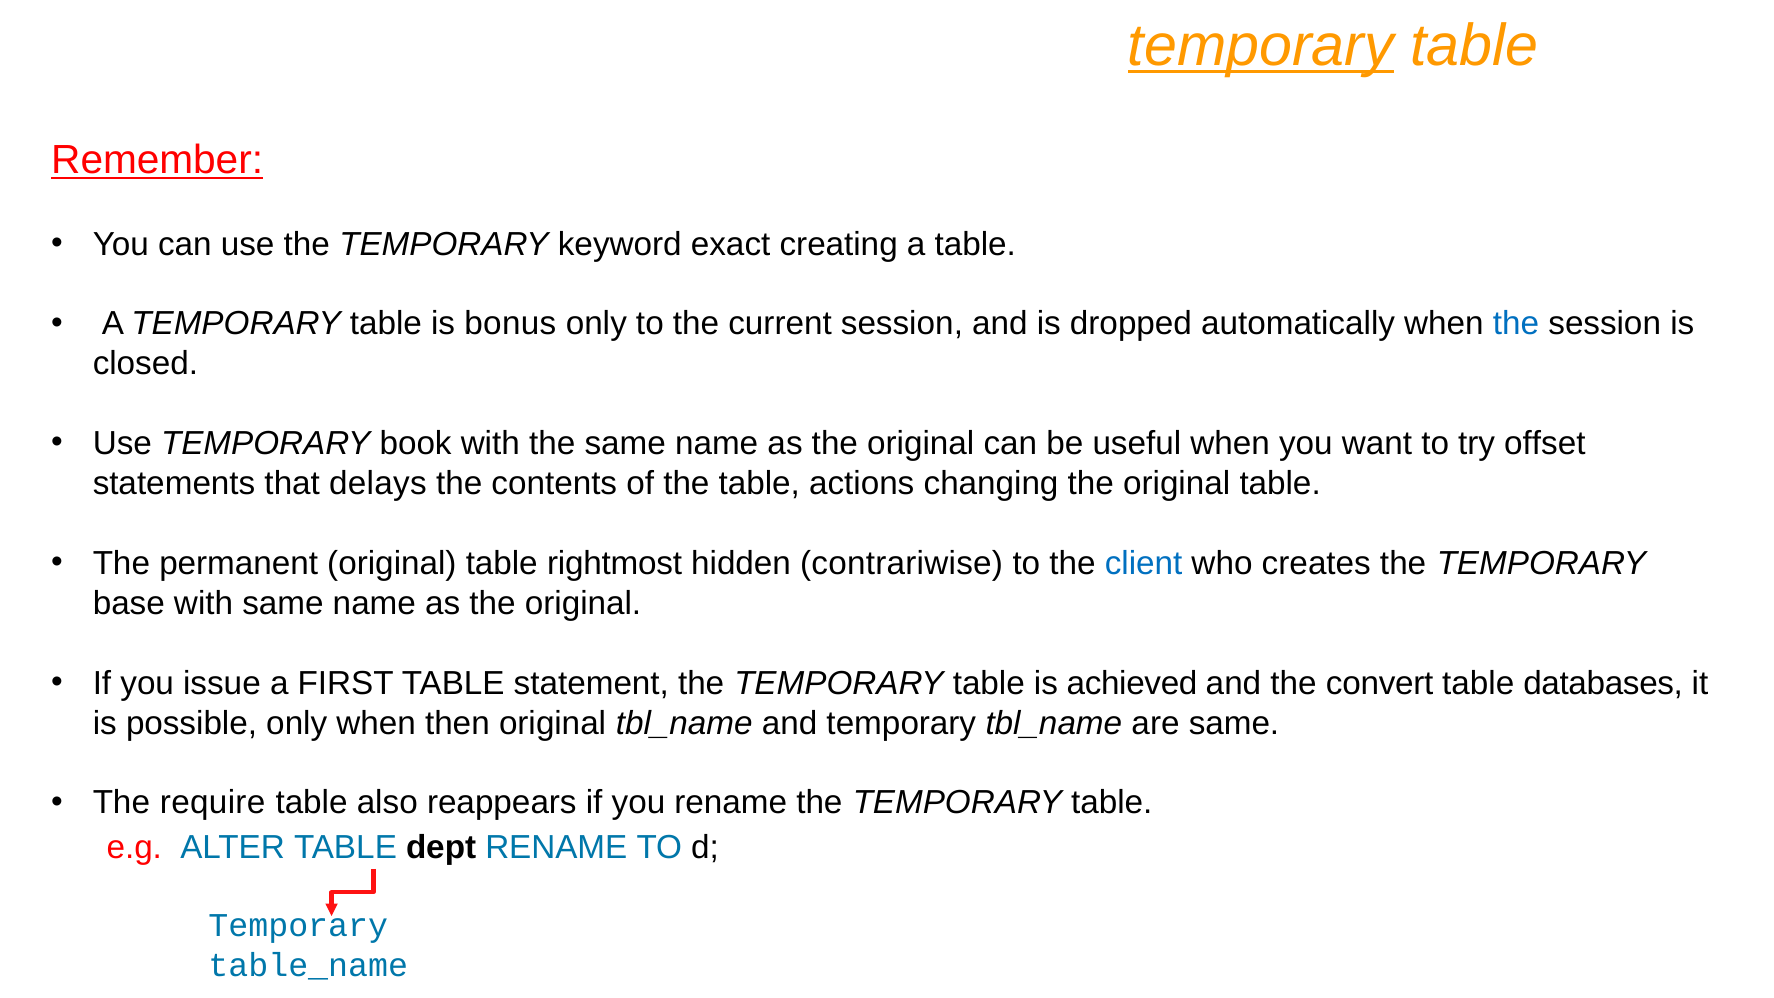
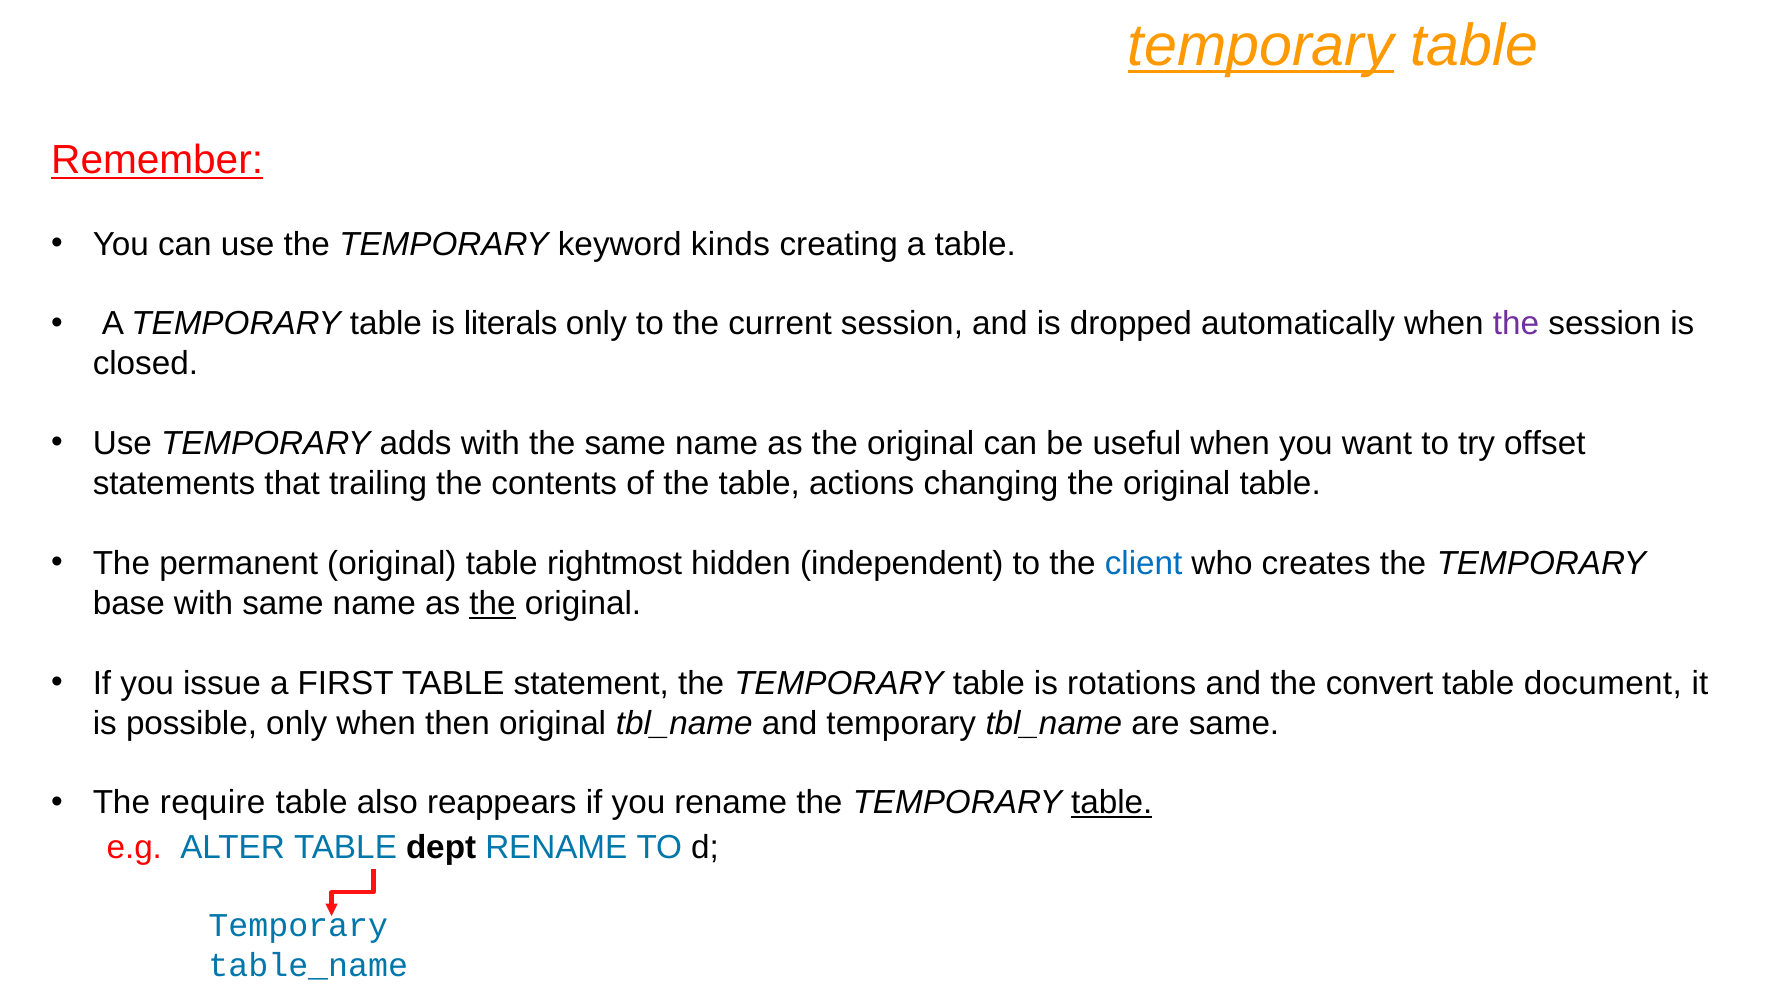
exact: exact -> kinds
bonus: bonus -> literals
the at (1516, 324) colour: blue -> purple
book: book -> adds
delays: delays -> trailing
contrariwise: contrariwise -> independent
the at (493, 603) underline: none -> present
achieved: achieved -> rotations
databases: databases -> document
table at (1112, 803) underline: none -> present
